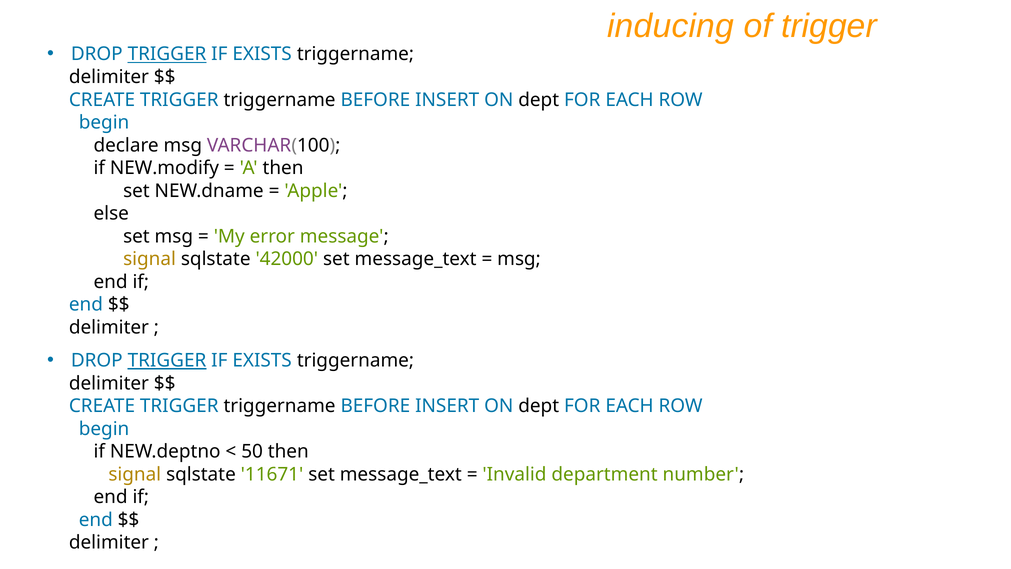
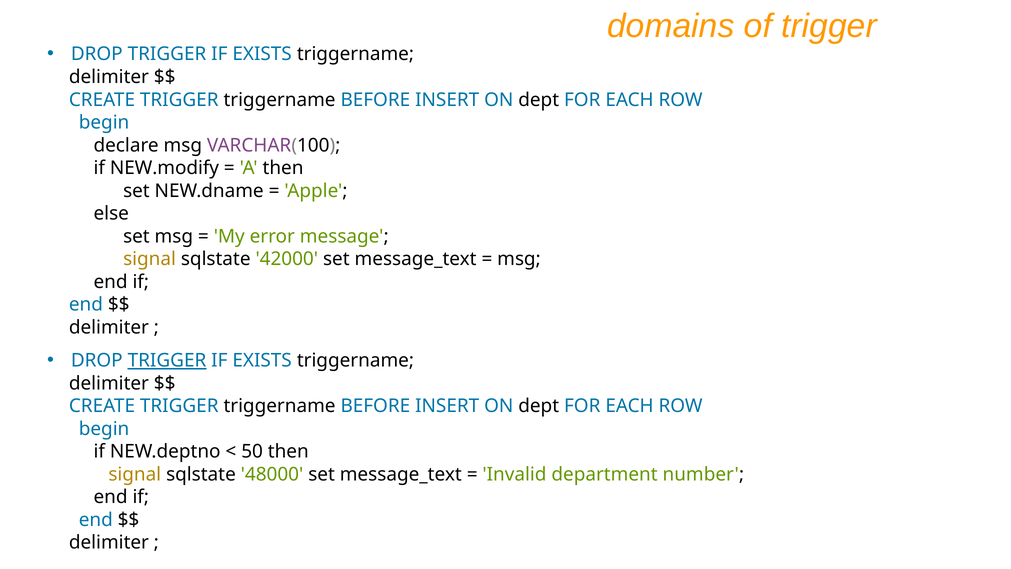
inducing: inducing -> domains
TRIGGER at (167, 54) underline: present -> none
11671: 11671 -> 48000
